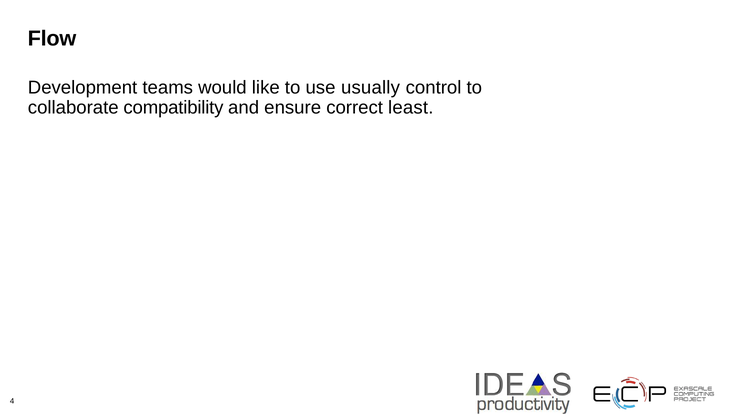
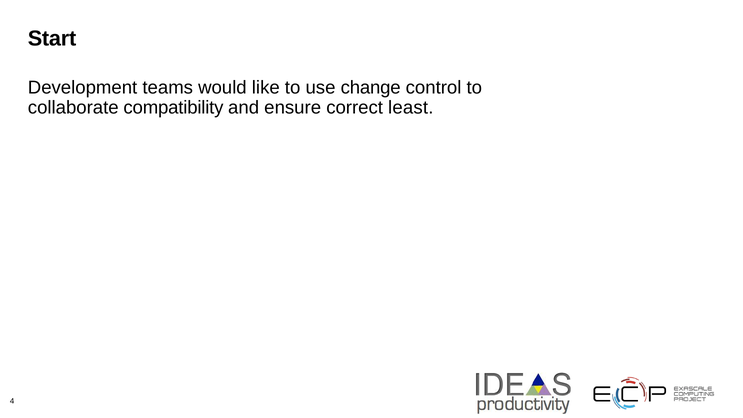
Flow: Flow -> Start
usually: usually -> change
